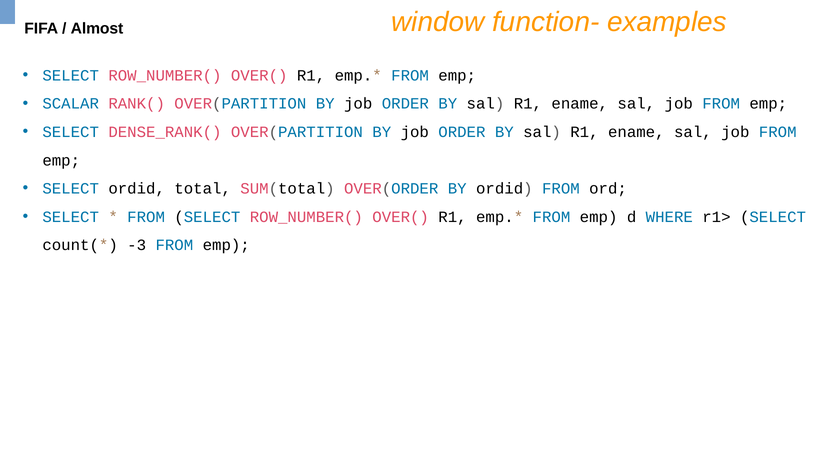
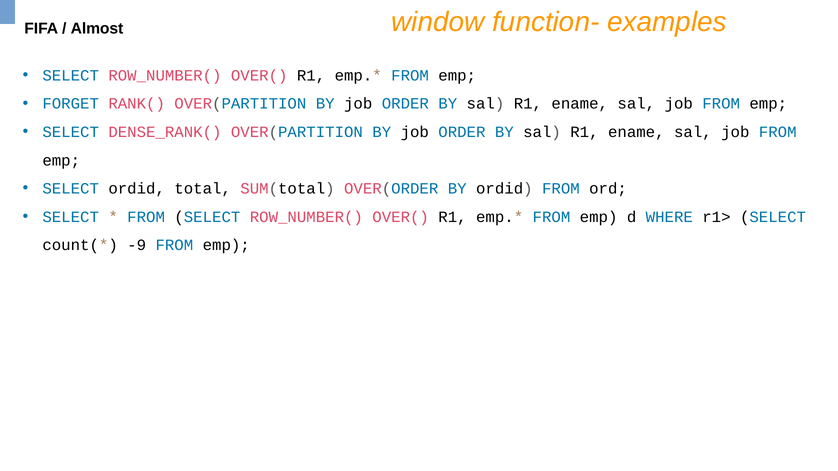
SCALAR: SCALAR -> FORGET
-3: -3 -> -9
